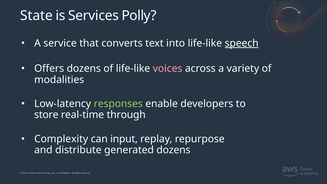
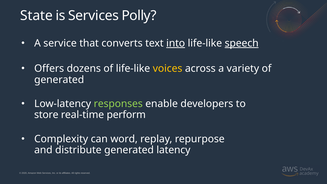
into underline: none -> present
voices colour: pink -> yellow
modalities at (59, 80): modalities -> generated
through: through -> perform
input: input -> word
generated dozens: dozens -> latency
